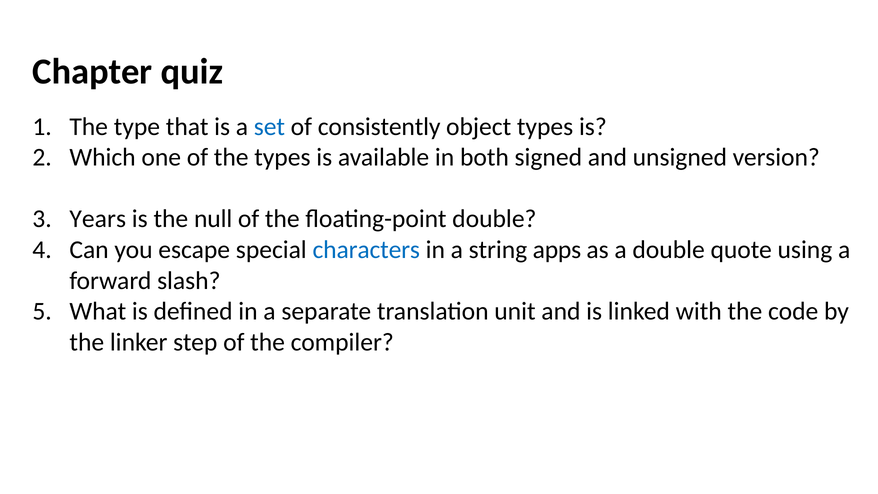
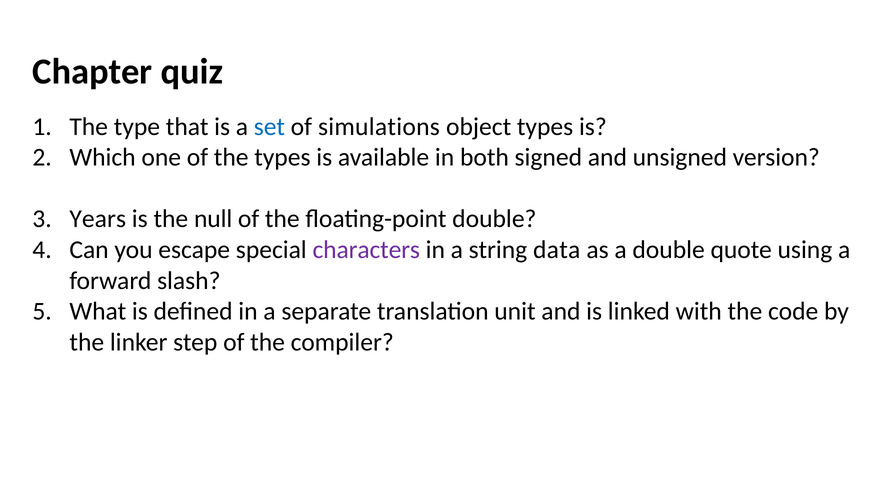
consistently: consistently -> simulations
characters colour: blue -> purple
apps: apps -> data
